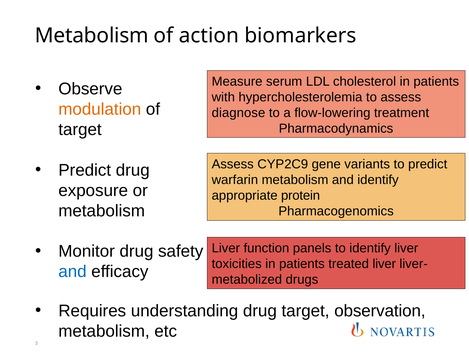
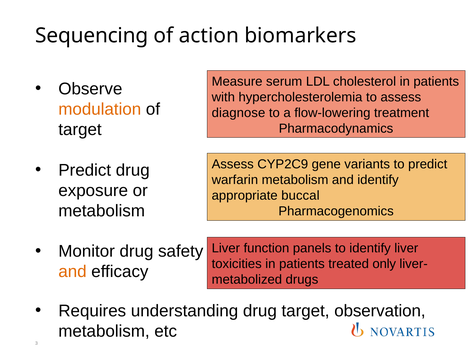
Metabolism at (92, 36): Metabolism -> Sequencing
protein: protein -> buccal
treated liver: liver -> only
and at (73, 272) colour: blue -> orange
